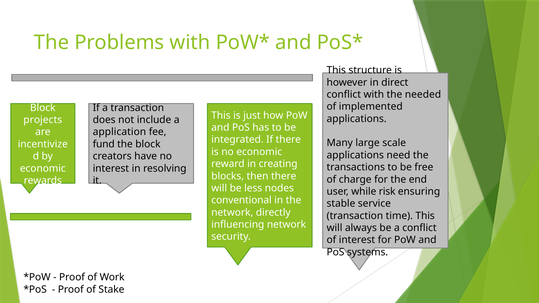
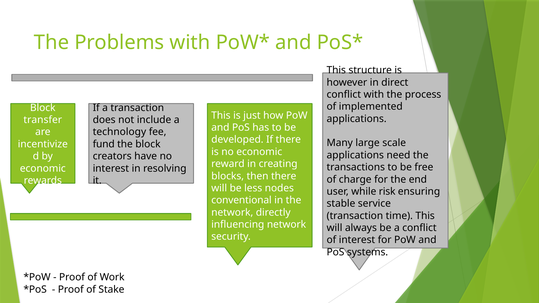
needed: needed -> process
projects: projects -> transfer
application: application -> technology
integrated: integrated -> developed
